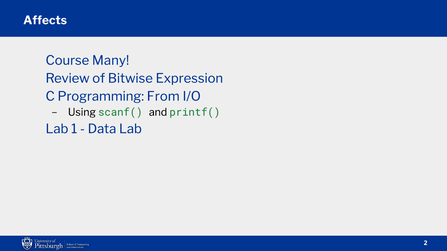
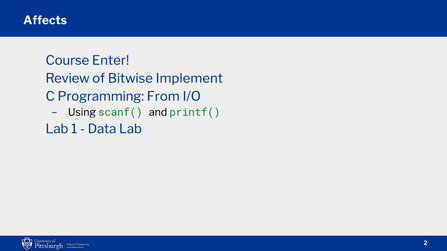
Many: Many -> Enter
Expression: Expression -> Implement
